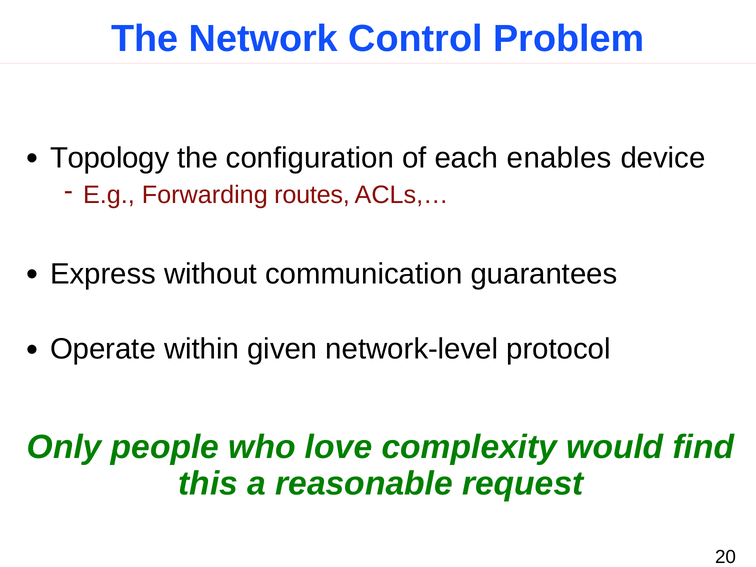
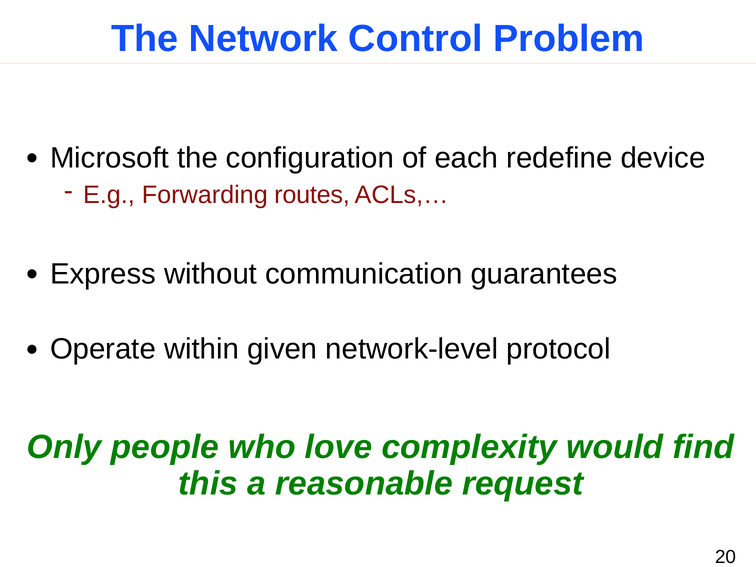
Topology: Topology -> Microsoft
enables: enables -> redefine
